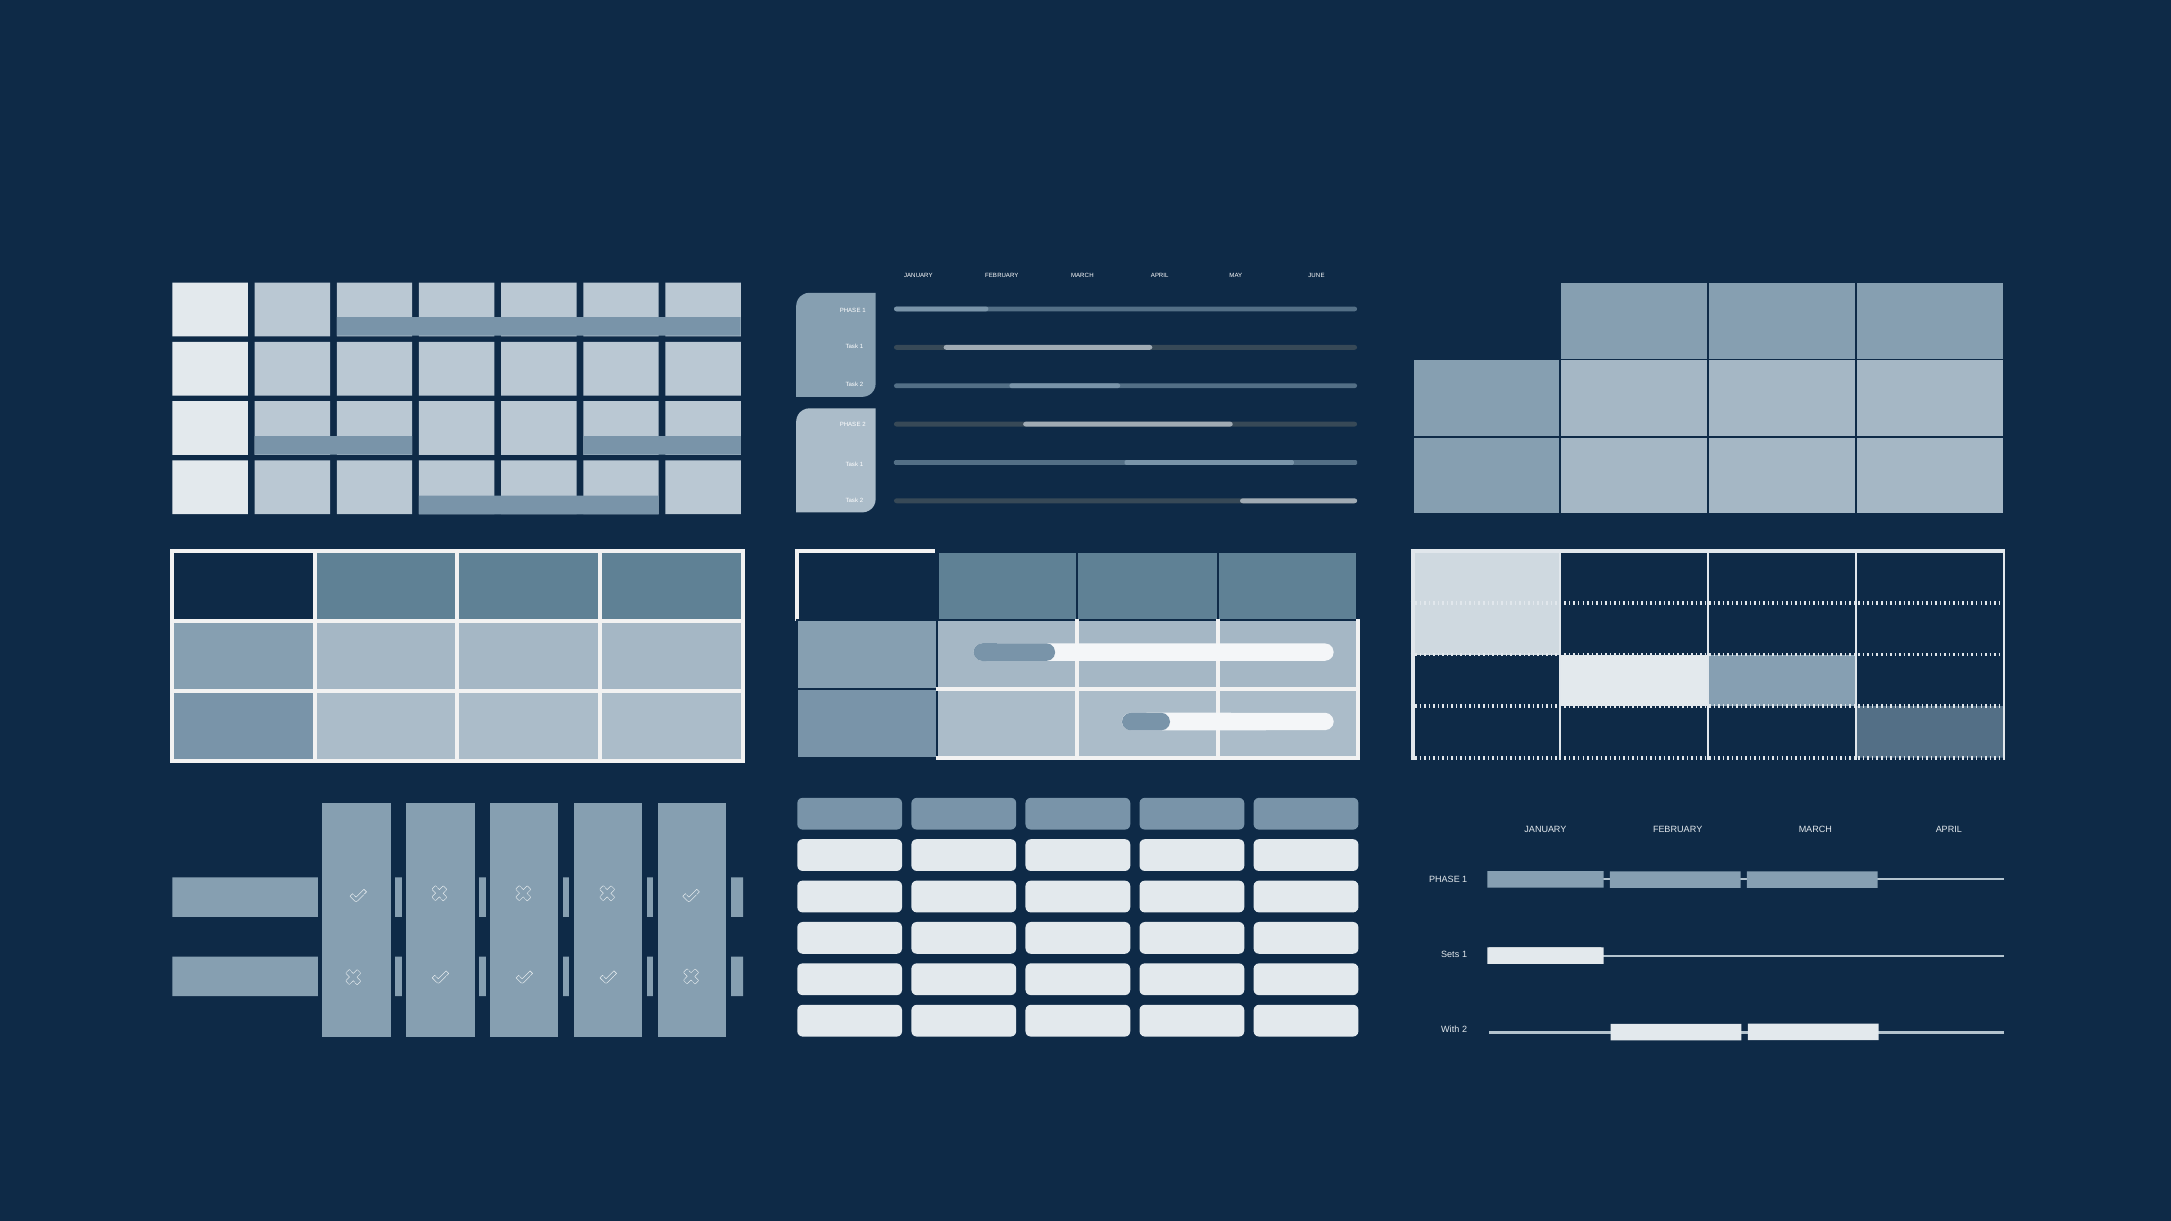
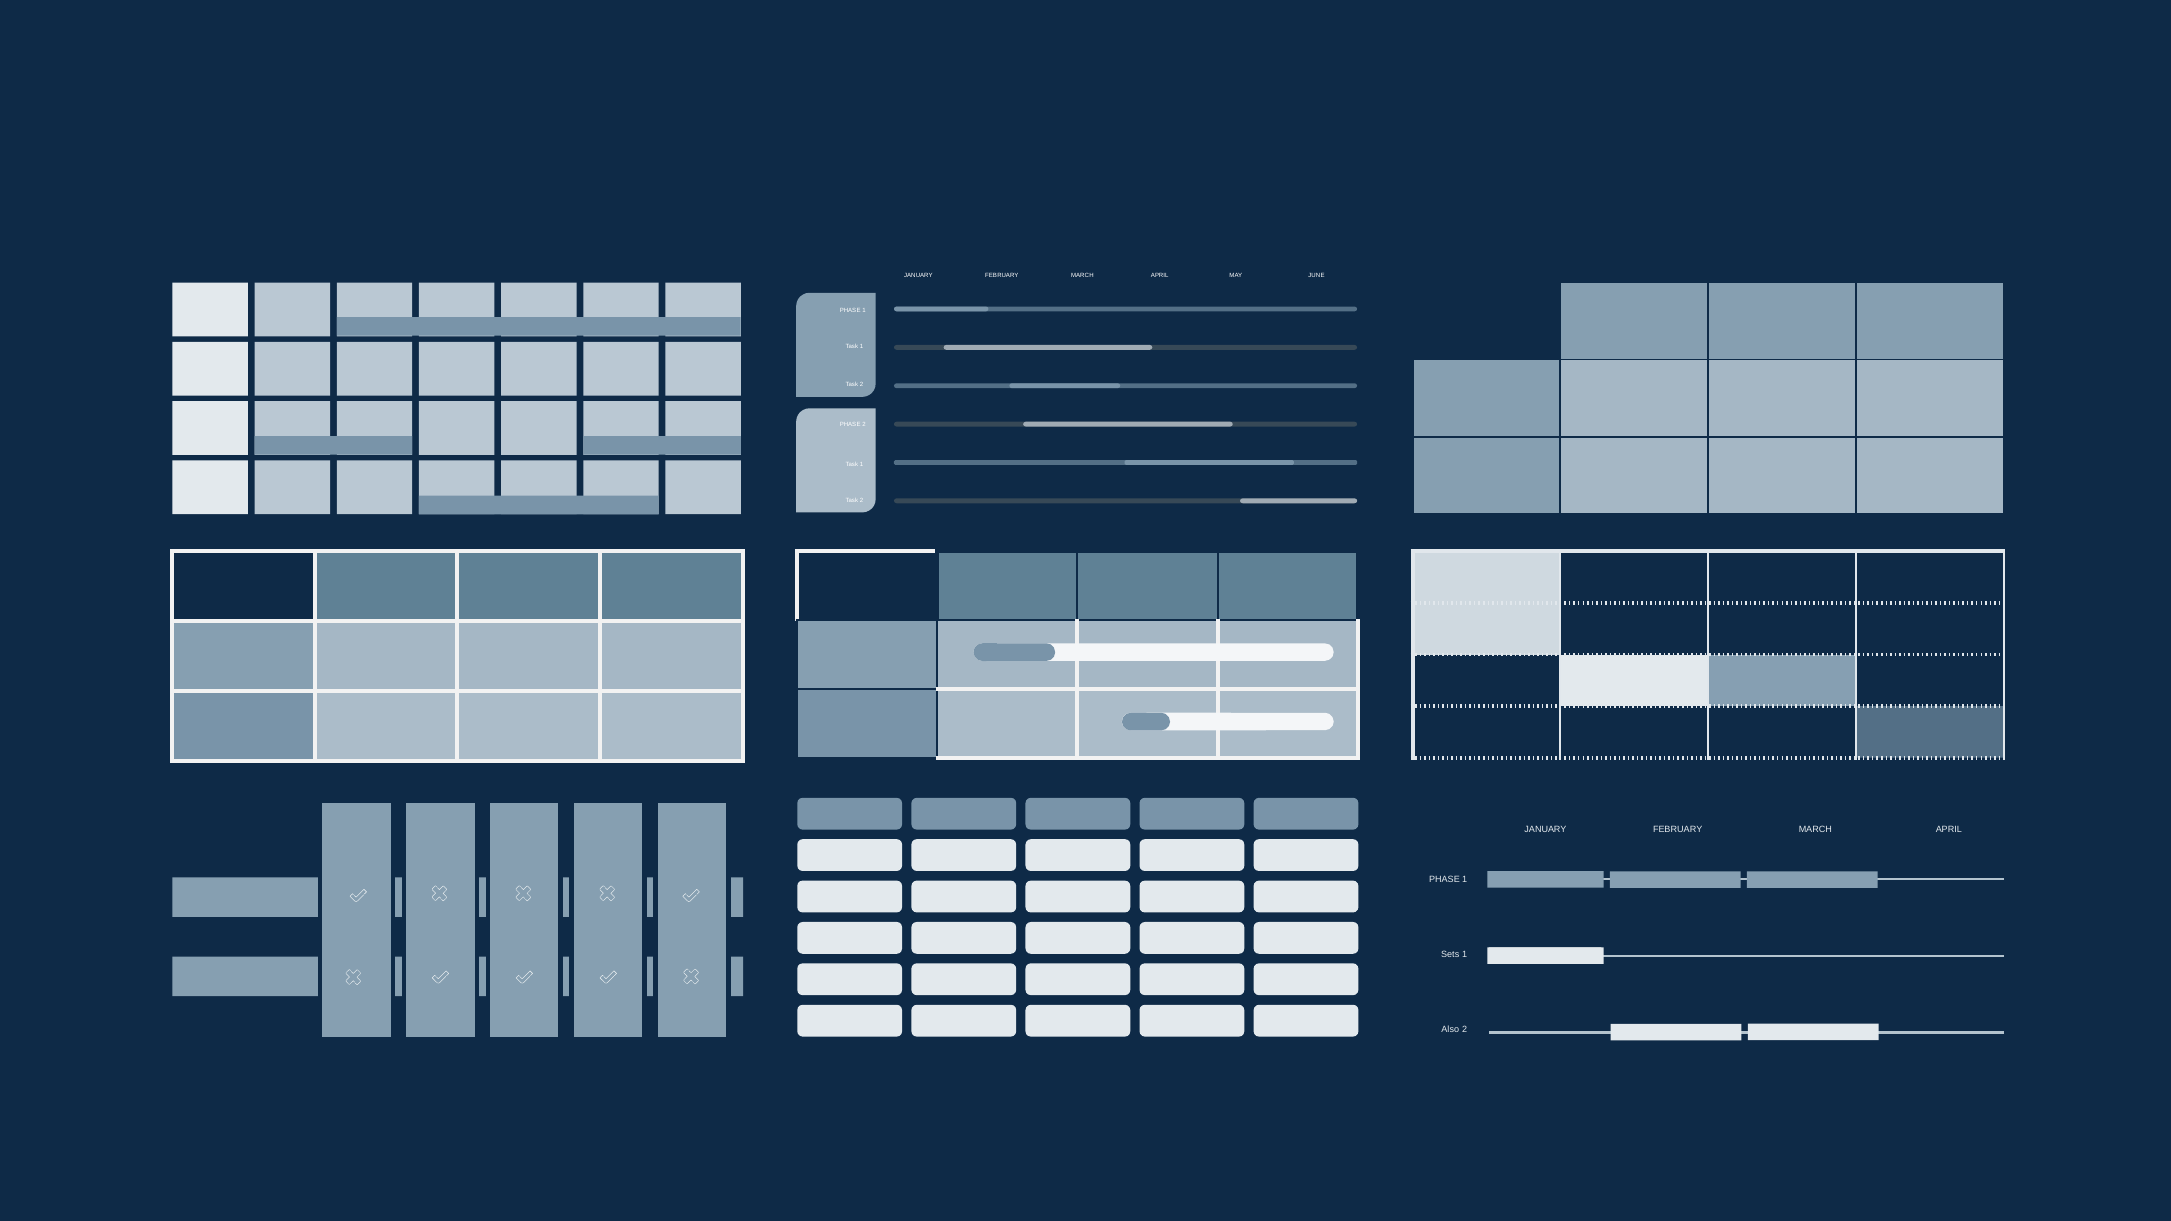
With: With -> Also
